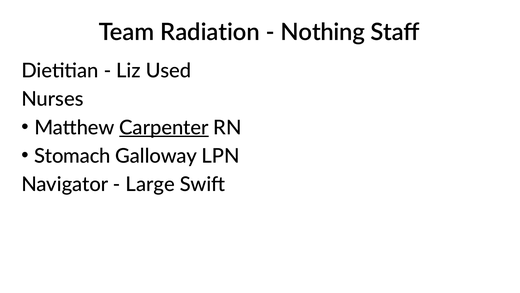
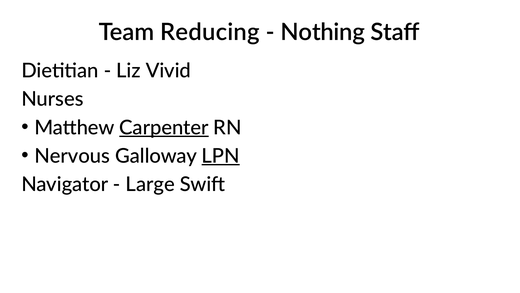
Radiation: Radiation -> Reducing
Used: Used -> Vivid
Stomach: Stomach -> Nervous
LPN underline: none -> present
